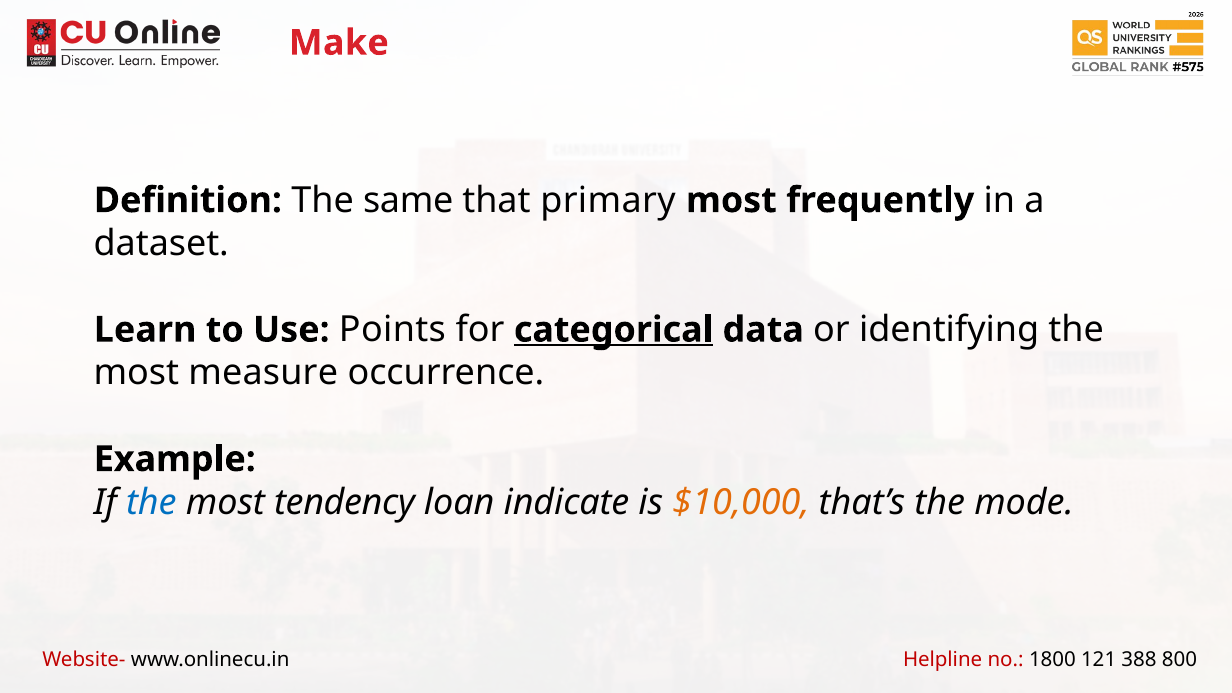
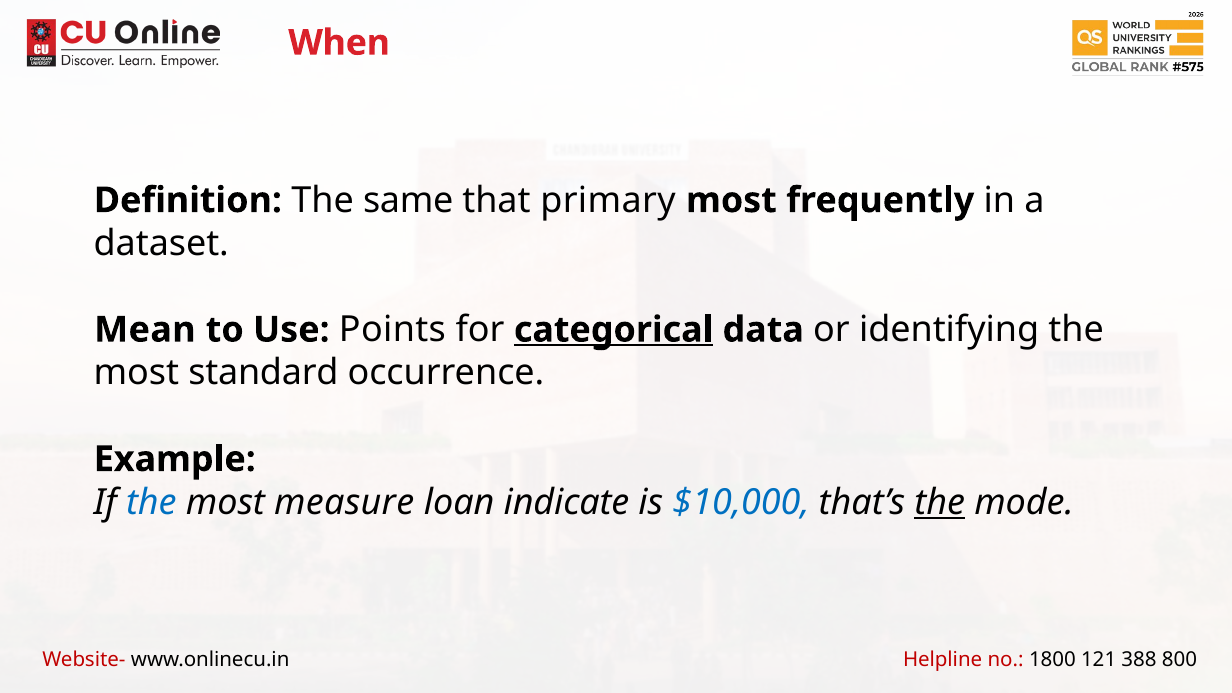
Make: Make -> When
Learn: Learn -> Mean
measure: measure -> standard
tendency: tendency -> measure
$10,000 colour: orange -> blue
the at (940, 502) underline: none -> present
